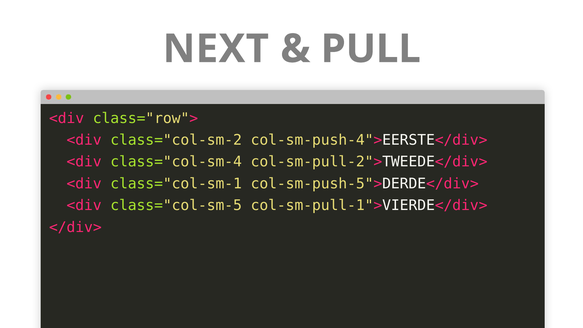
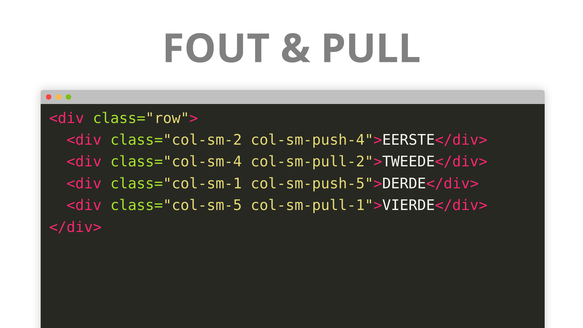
NEXT: NEXT -> FOUT
